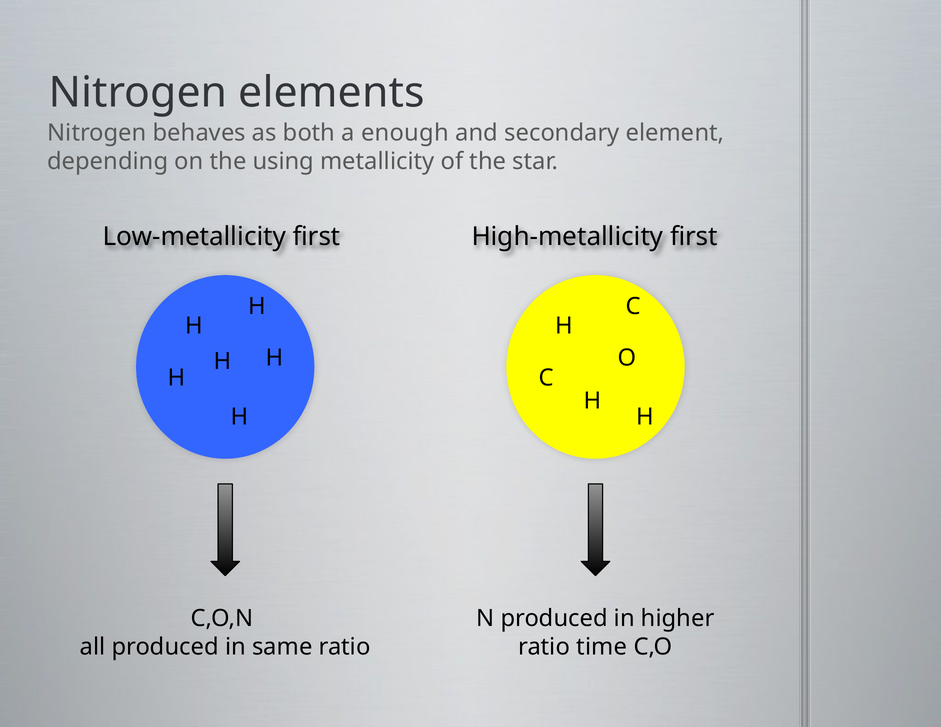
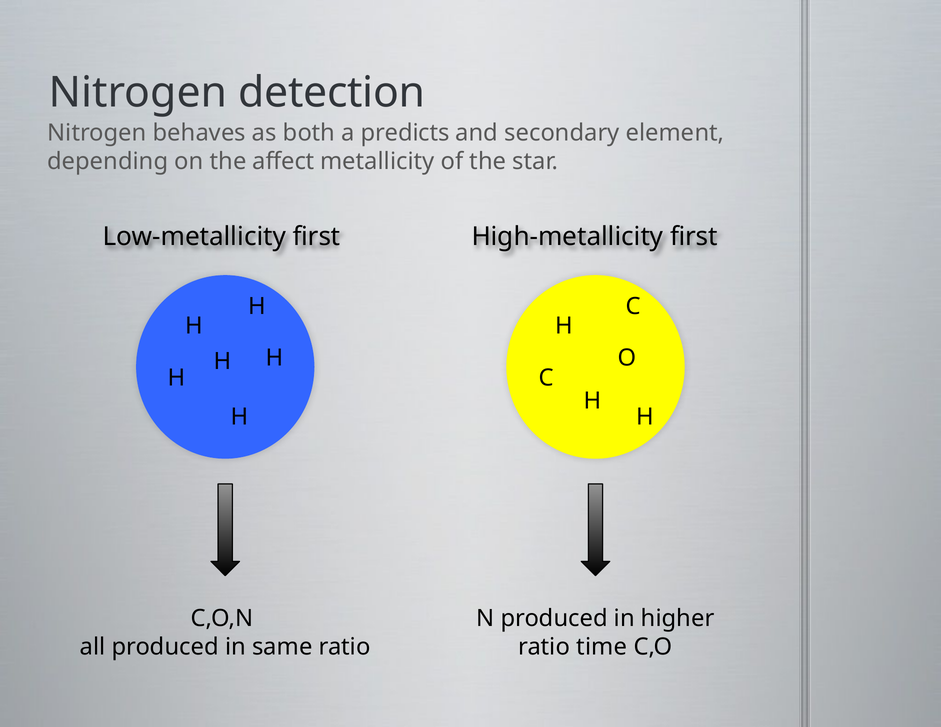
elements: elements -> detection
enough: enough -> predicts
using: using -> affect
